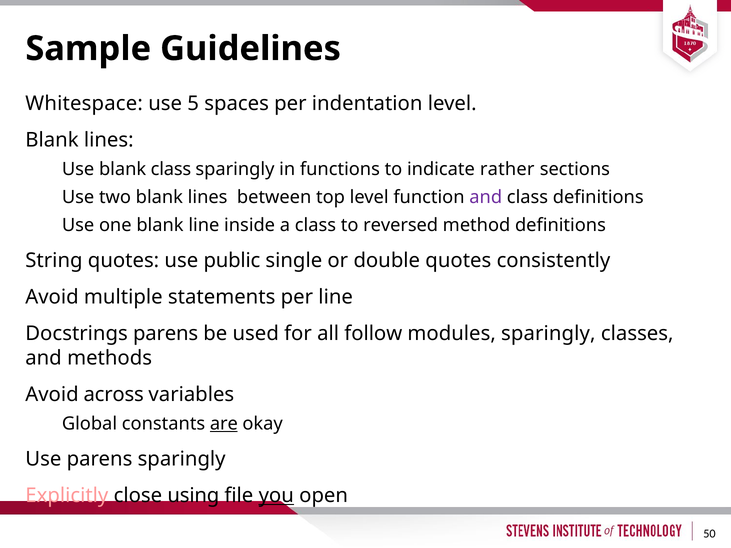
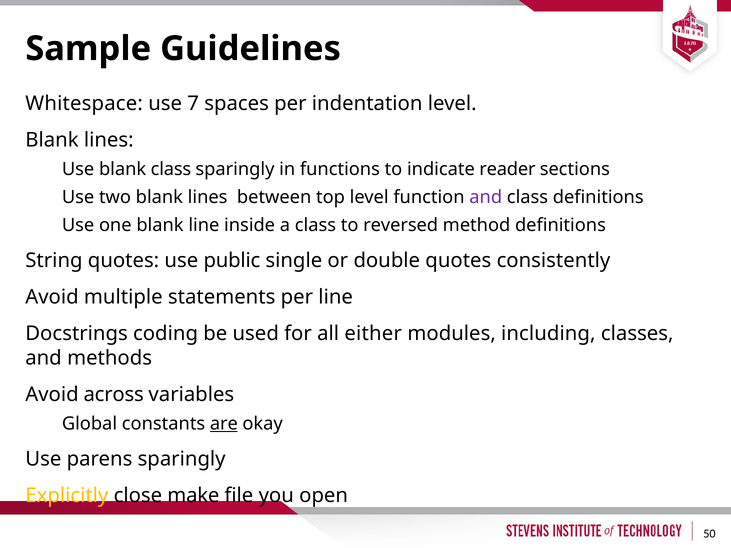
5: 5 -> 7
rather: rather -> reader
Docstrings parens: parens -> coding
follow: follow -> either
modules sparingly: sparingly -> including
Explicitly colour: pink -> yellow
using: using -> make
you underline: present -> none
